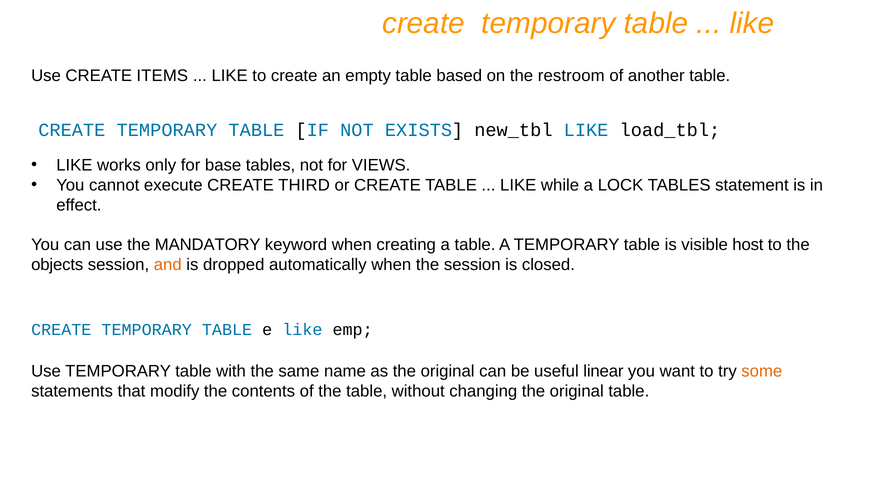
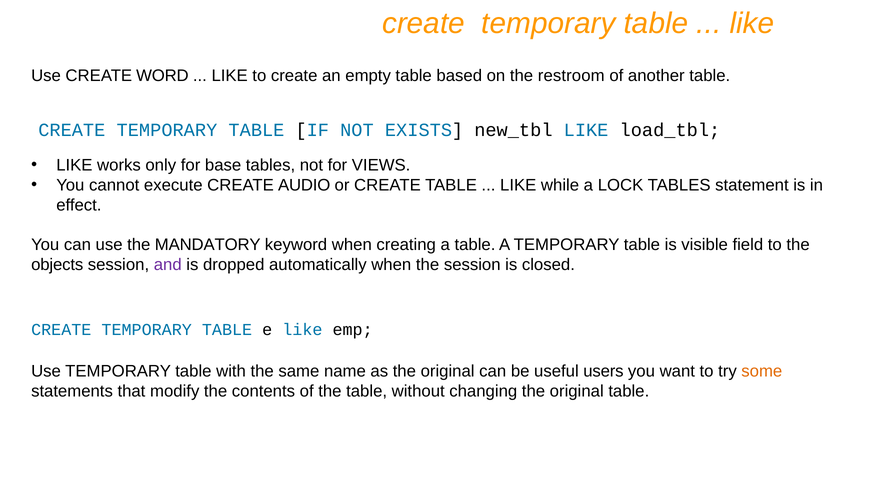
ITEMS: ITEMS -> WORD
THIRD: THIRD -> AUDIO
host: host -> field
and colour: orange -> purple
linear: linear -> users
